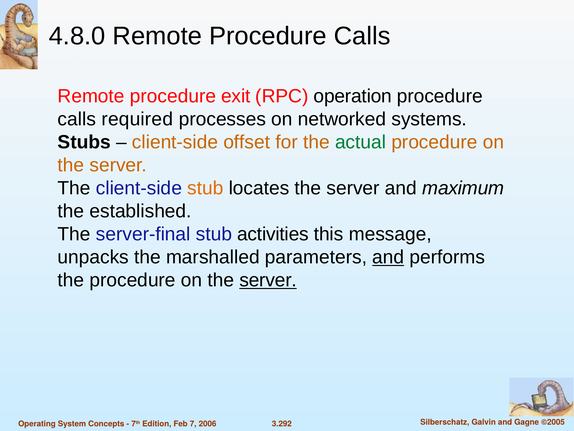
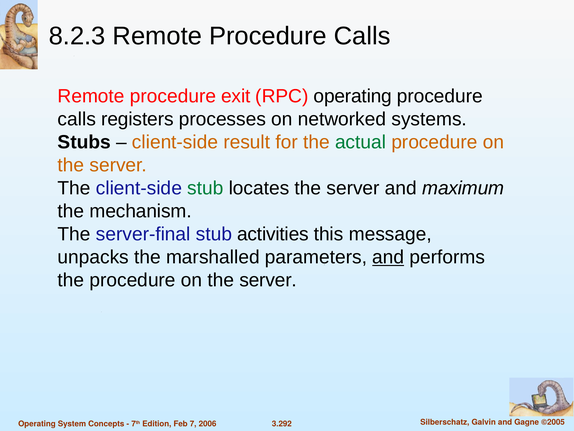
4.8.0: 4.8.0 -> 8.2.3
RPC operation: operation -> operating
required: required -> registers
offset: offset -> result
stub at (205, 188) colour: orange -> green
established: established -> mechanism
server at (268, 280) underline: present -> none
